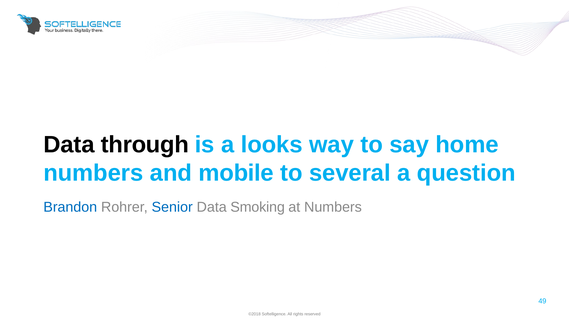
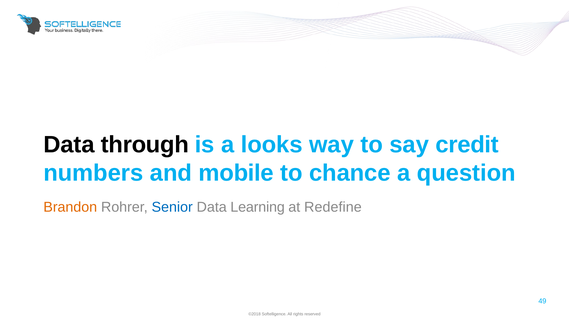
home: home -> credit
several: several -> chance
Brandon colour: blue -> orange
Smoking: Smoking -> Learning
at Numbers: Numbers -> Redefine
